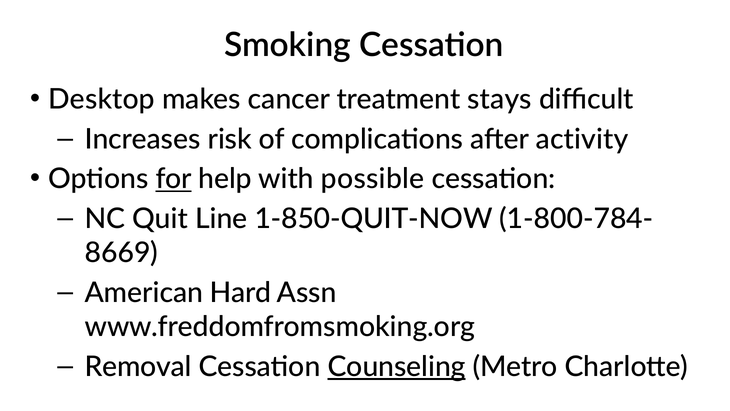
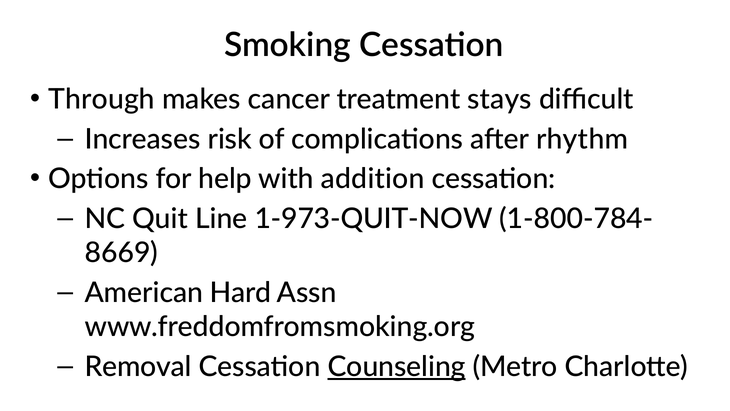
Desktop: Desktop -> Through
activity: activity -> rhythm
for underline: present -> none
possible: possible -> addition
1-850-QUIT-NOW: 1-850-QUIT-NOW -> 1-973-QUIT-NOW
